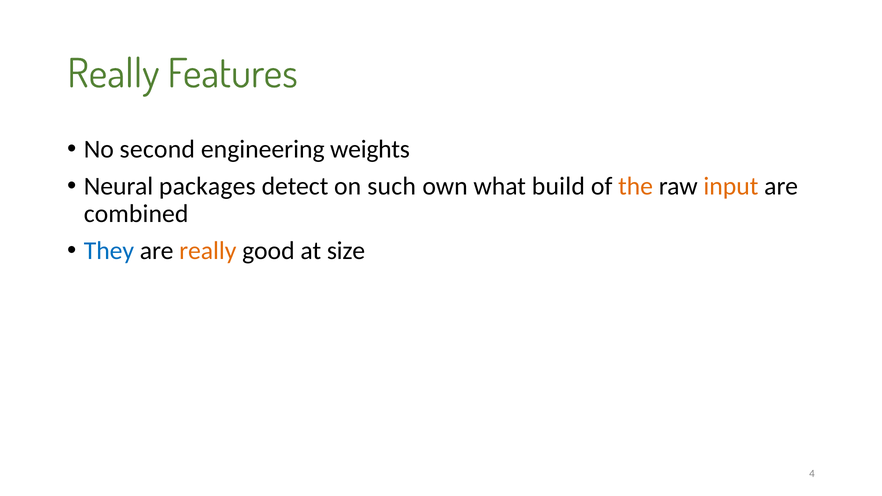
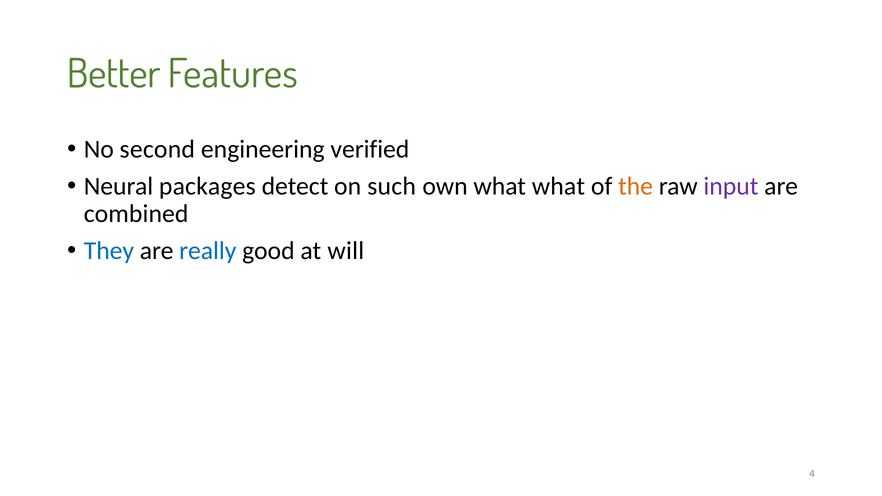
Really at (113, 74): Really -> Better
weights: weights -> verified
what build: build -> what
input colour: orange -> purple
really at (208, 251) colour: orange -> blue
size: size -> will
